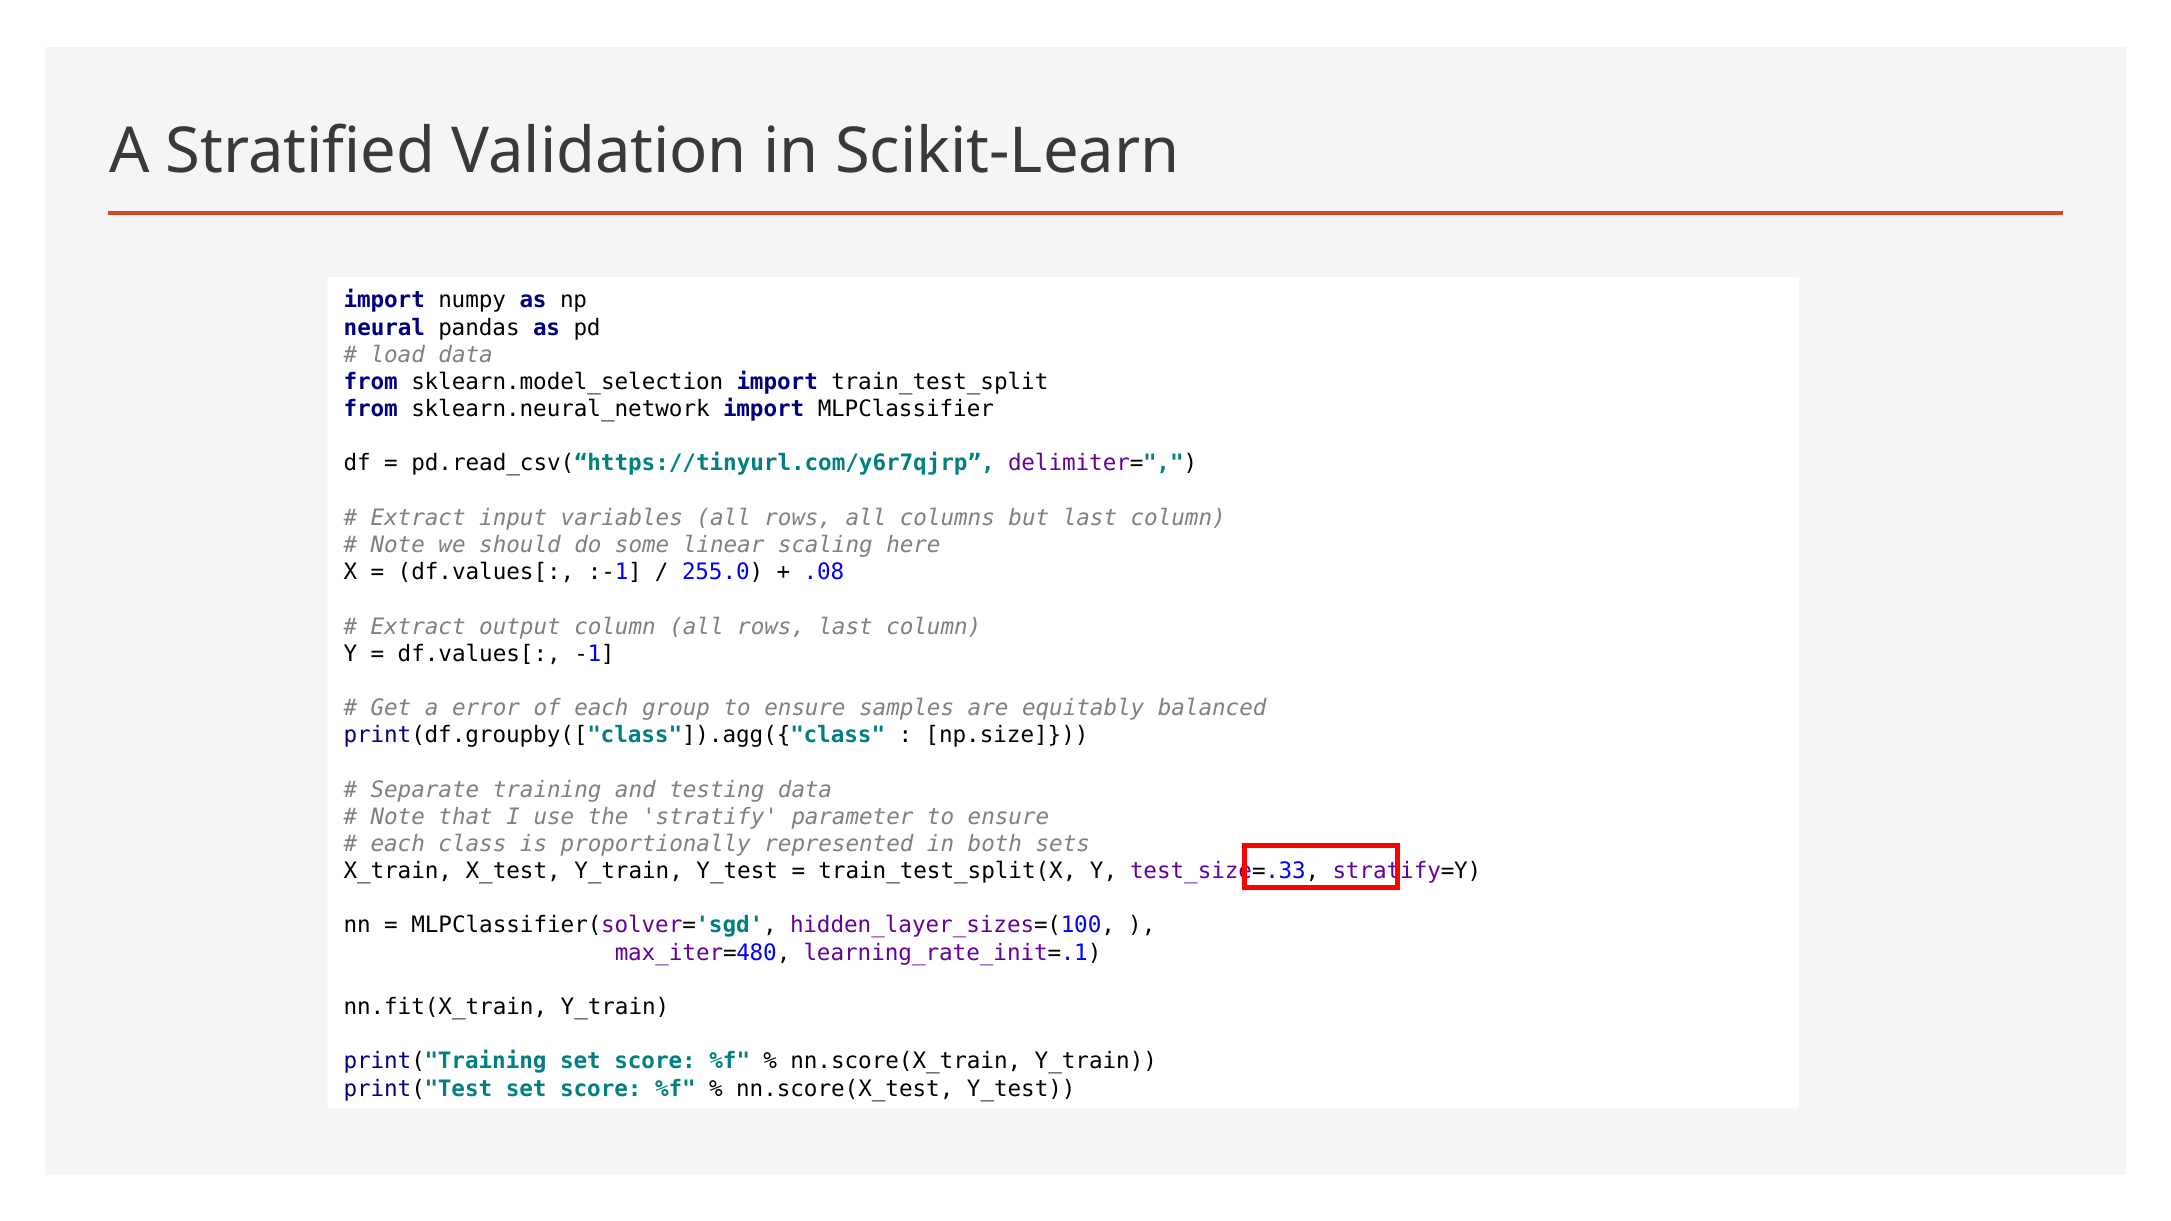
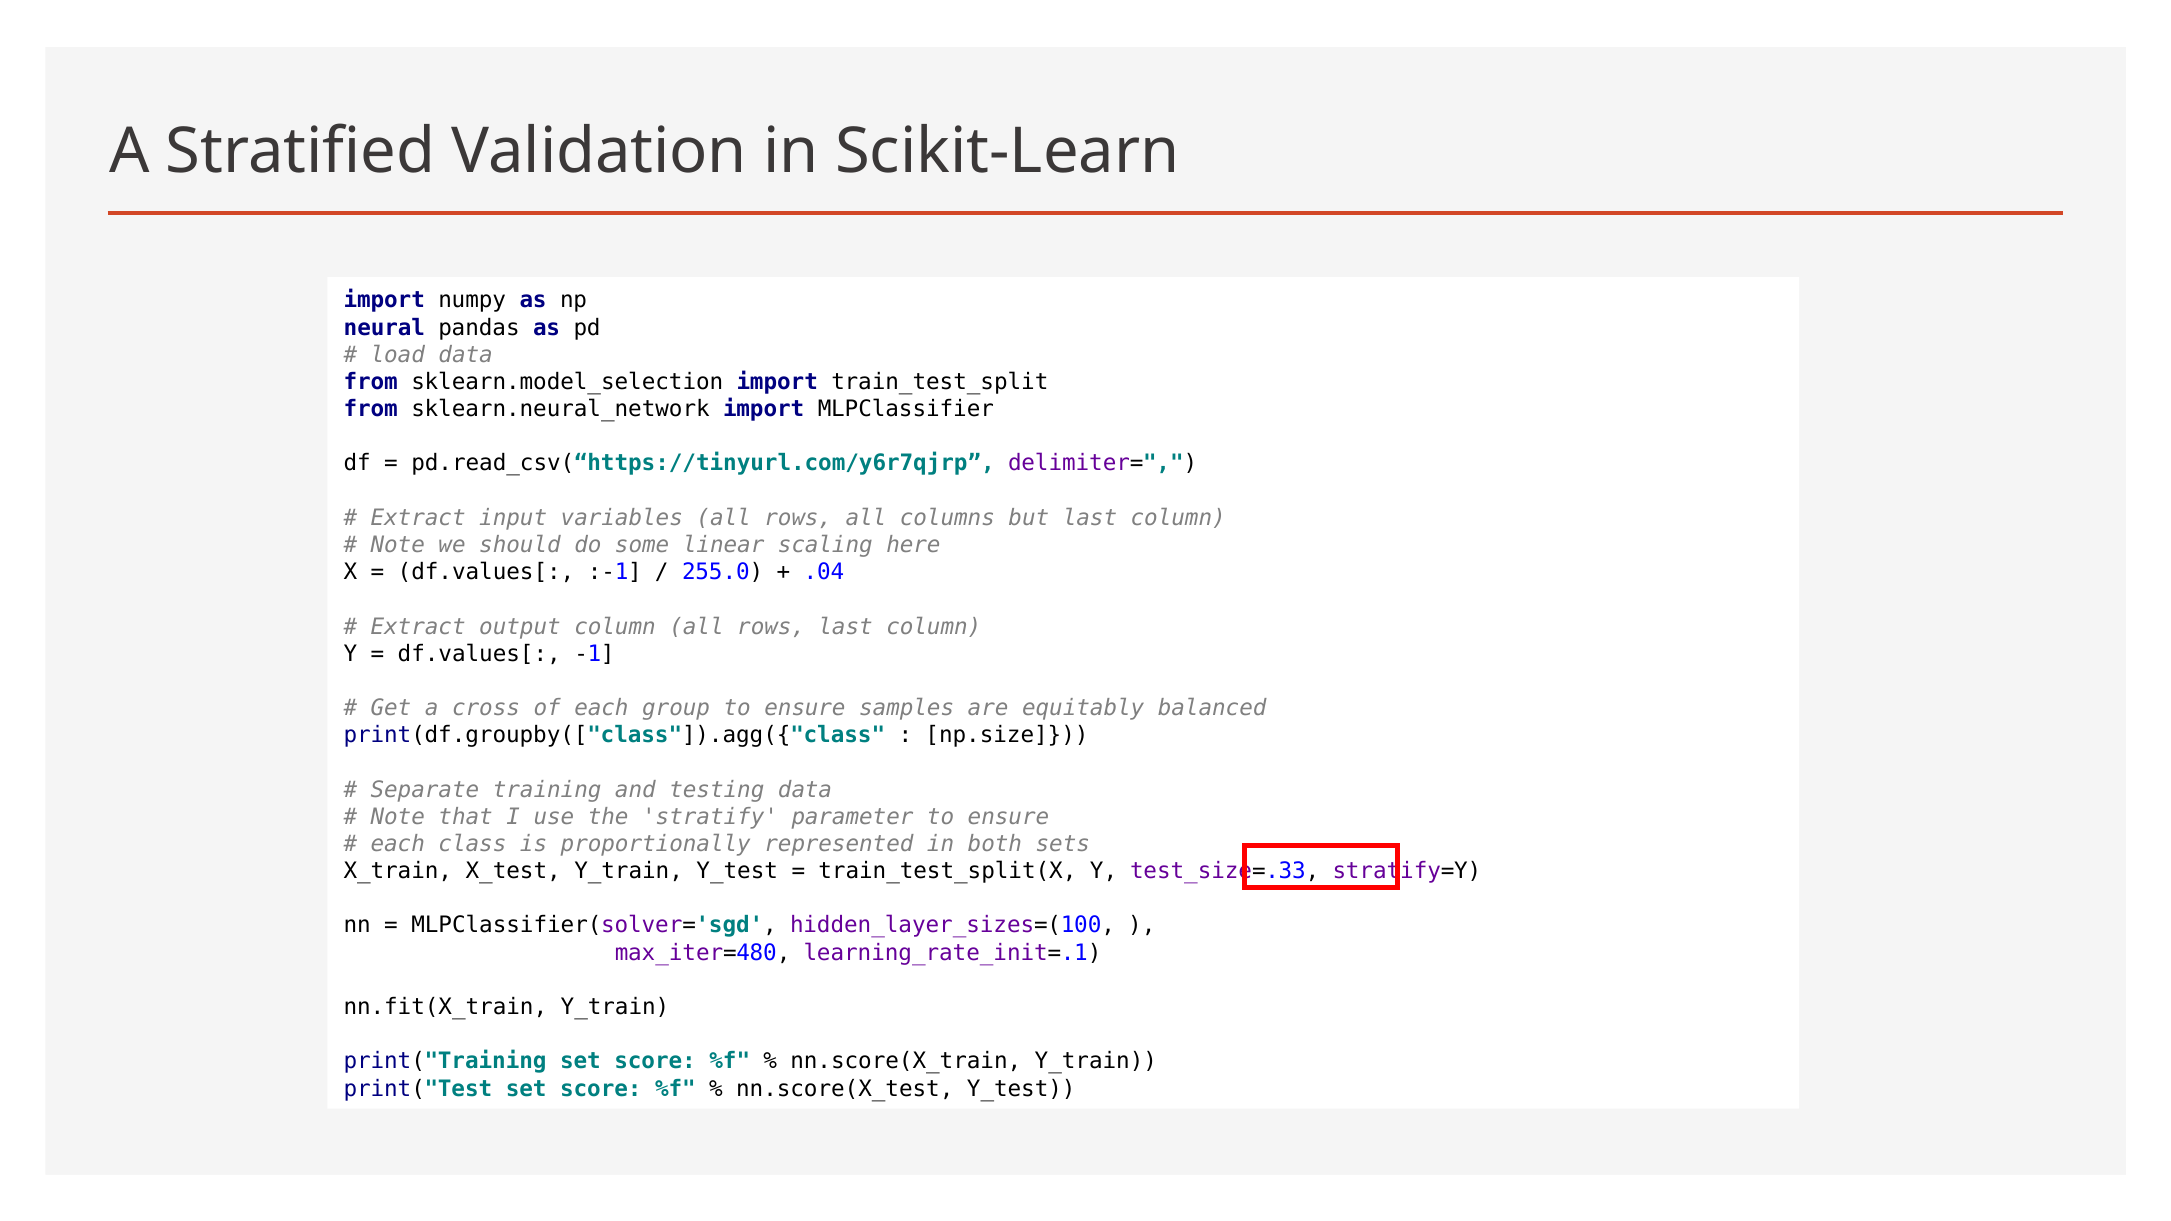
.08: .08 -> .04
error: error -> cross
